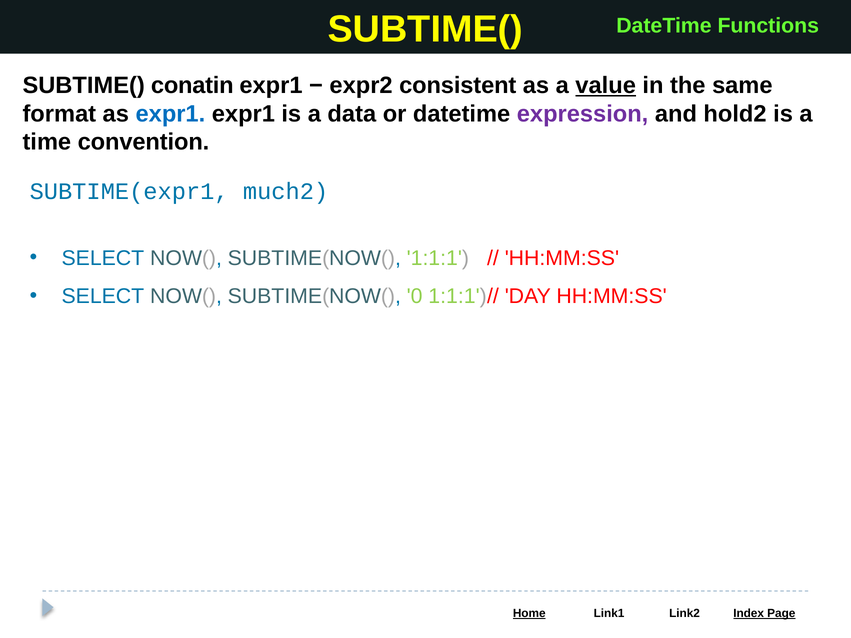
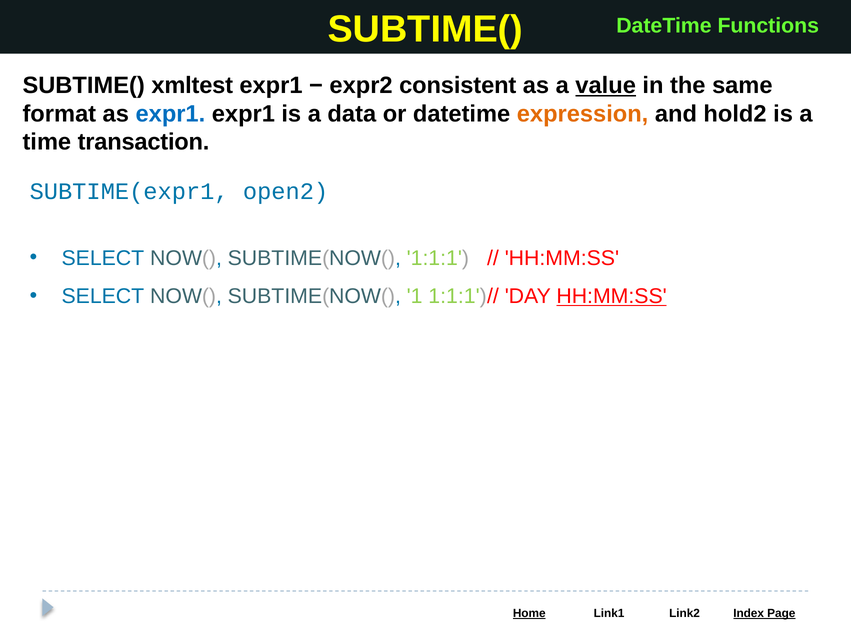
conatin: conatin -> xmltest
expression colour: purple -> orange
convention: convention -> transaction
much2: much2 -> open2
0: 0 -> 1
HH:MM:SS at (612, 296) underline: none -> present
